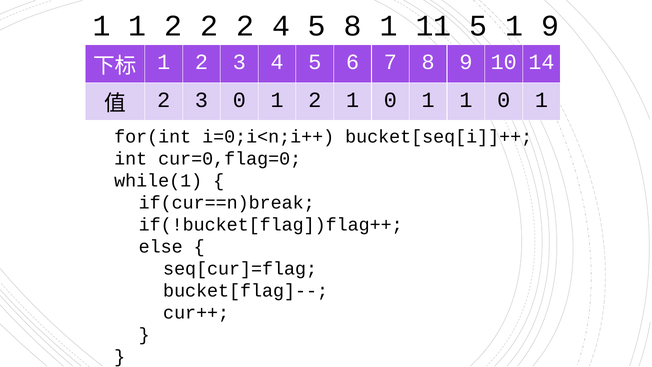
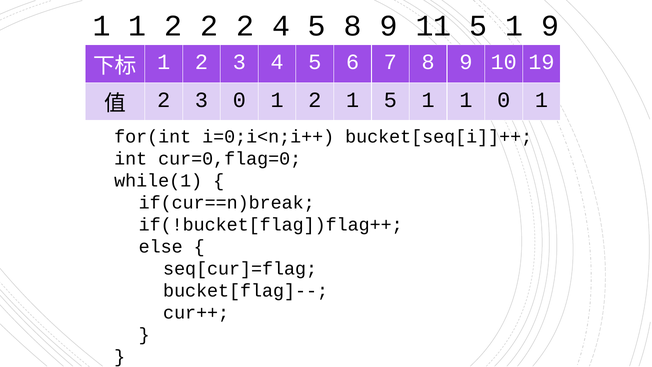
5 8 1: 1 -> 9
14: 14 -> 19
2 1 0: 0 -> 5
